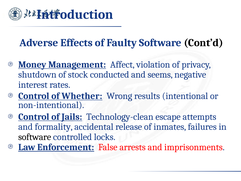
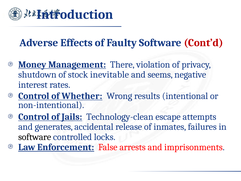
Cont’d colour: black -> red
Affect: Affect -> There
conducted: conducted -> inevitable
formality: formality -> generates
